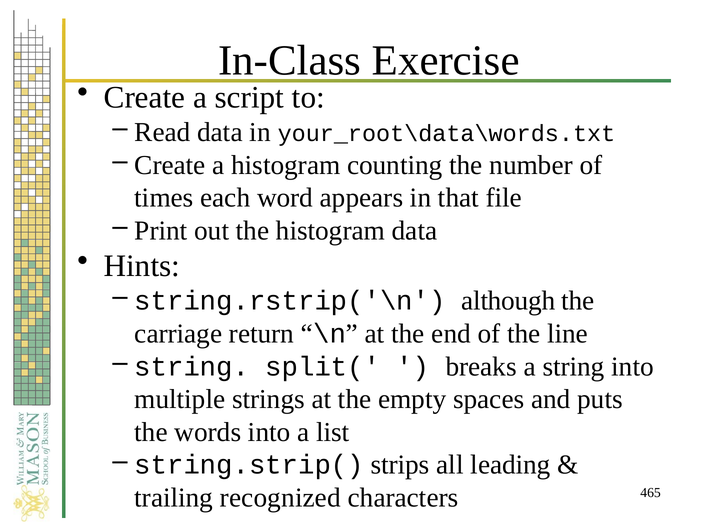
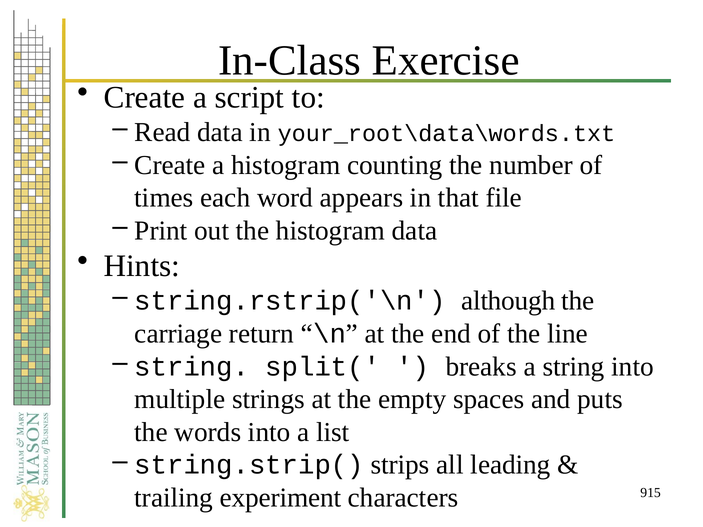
recognized: recognized -> experiment
465: 465 -> 915
